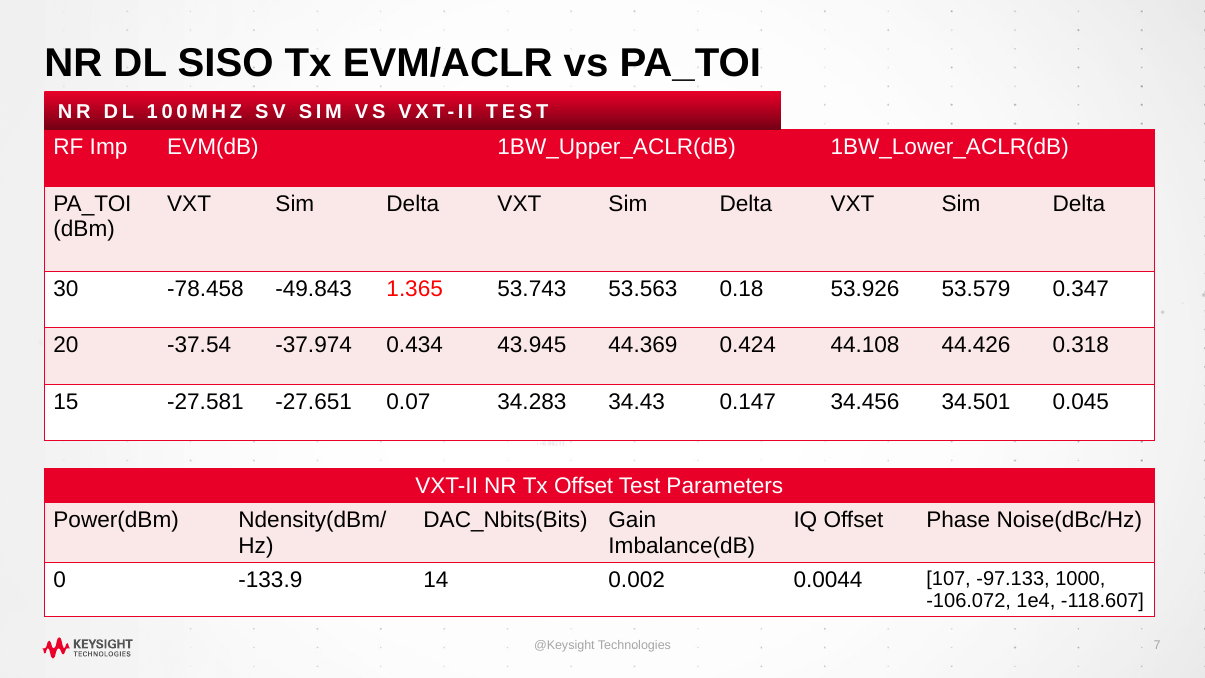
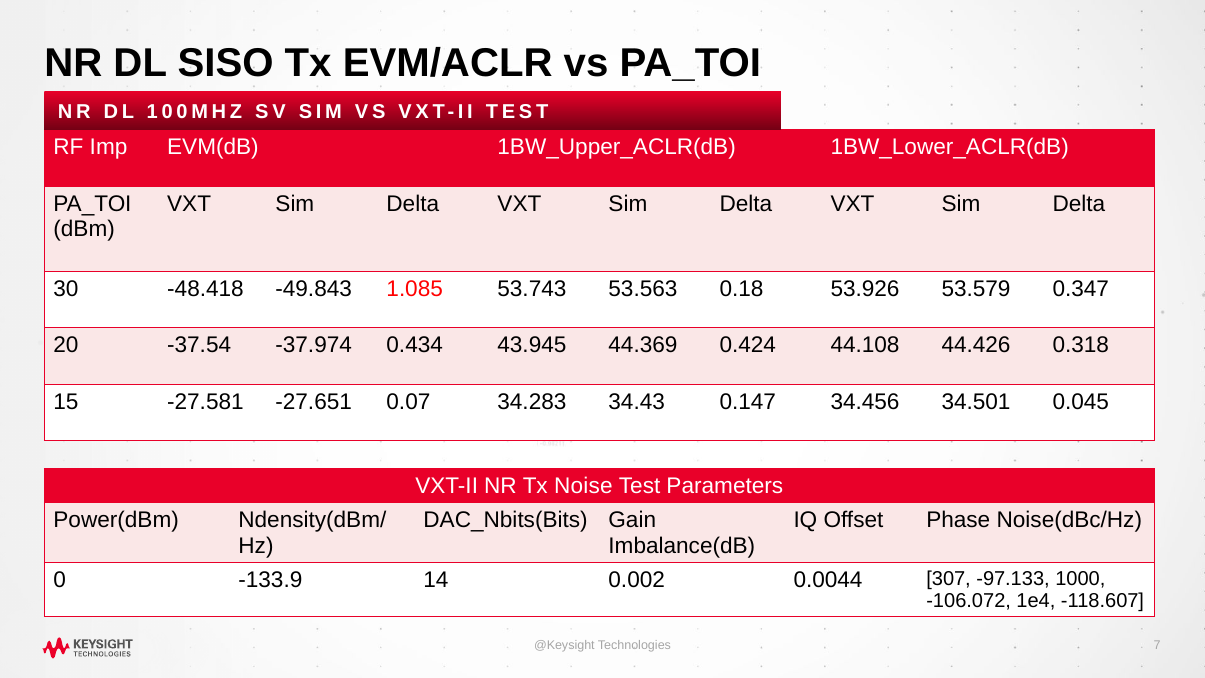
-78.458: -78.458 -> -48.418
1.365: 1.365 -> 1.085
Tx Offset: Offset -> Noise
107: 107 -> 307
